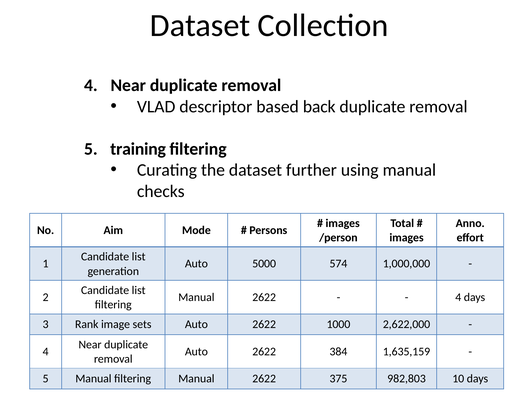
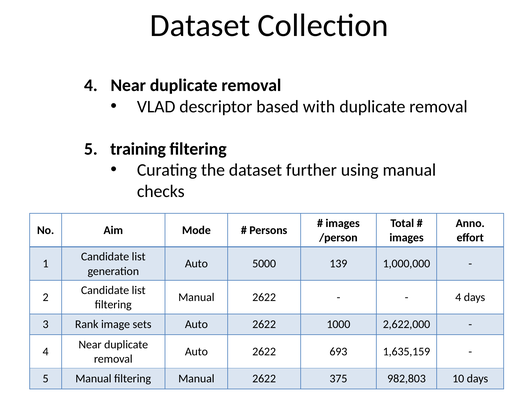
back: back -> with
574: 574 -> 139
384: 384 -> 693
